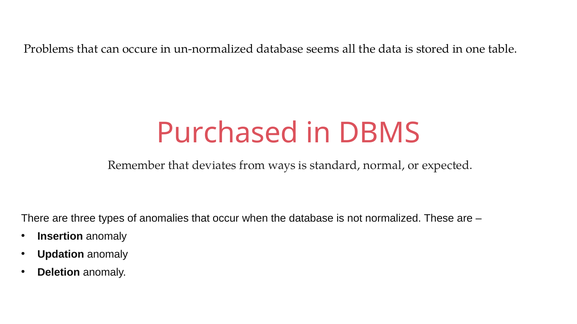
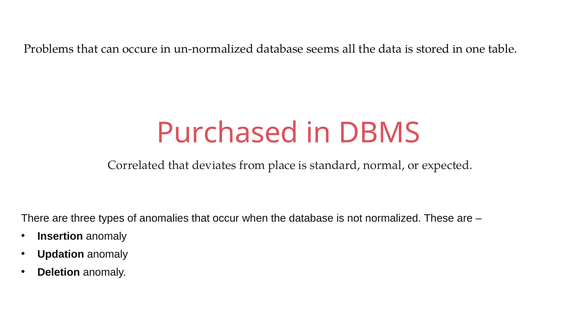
Remember: Remember -> Correlated
ways: ways -> place
